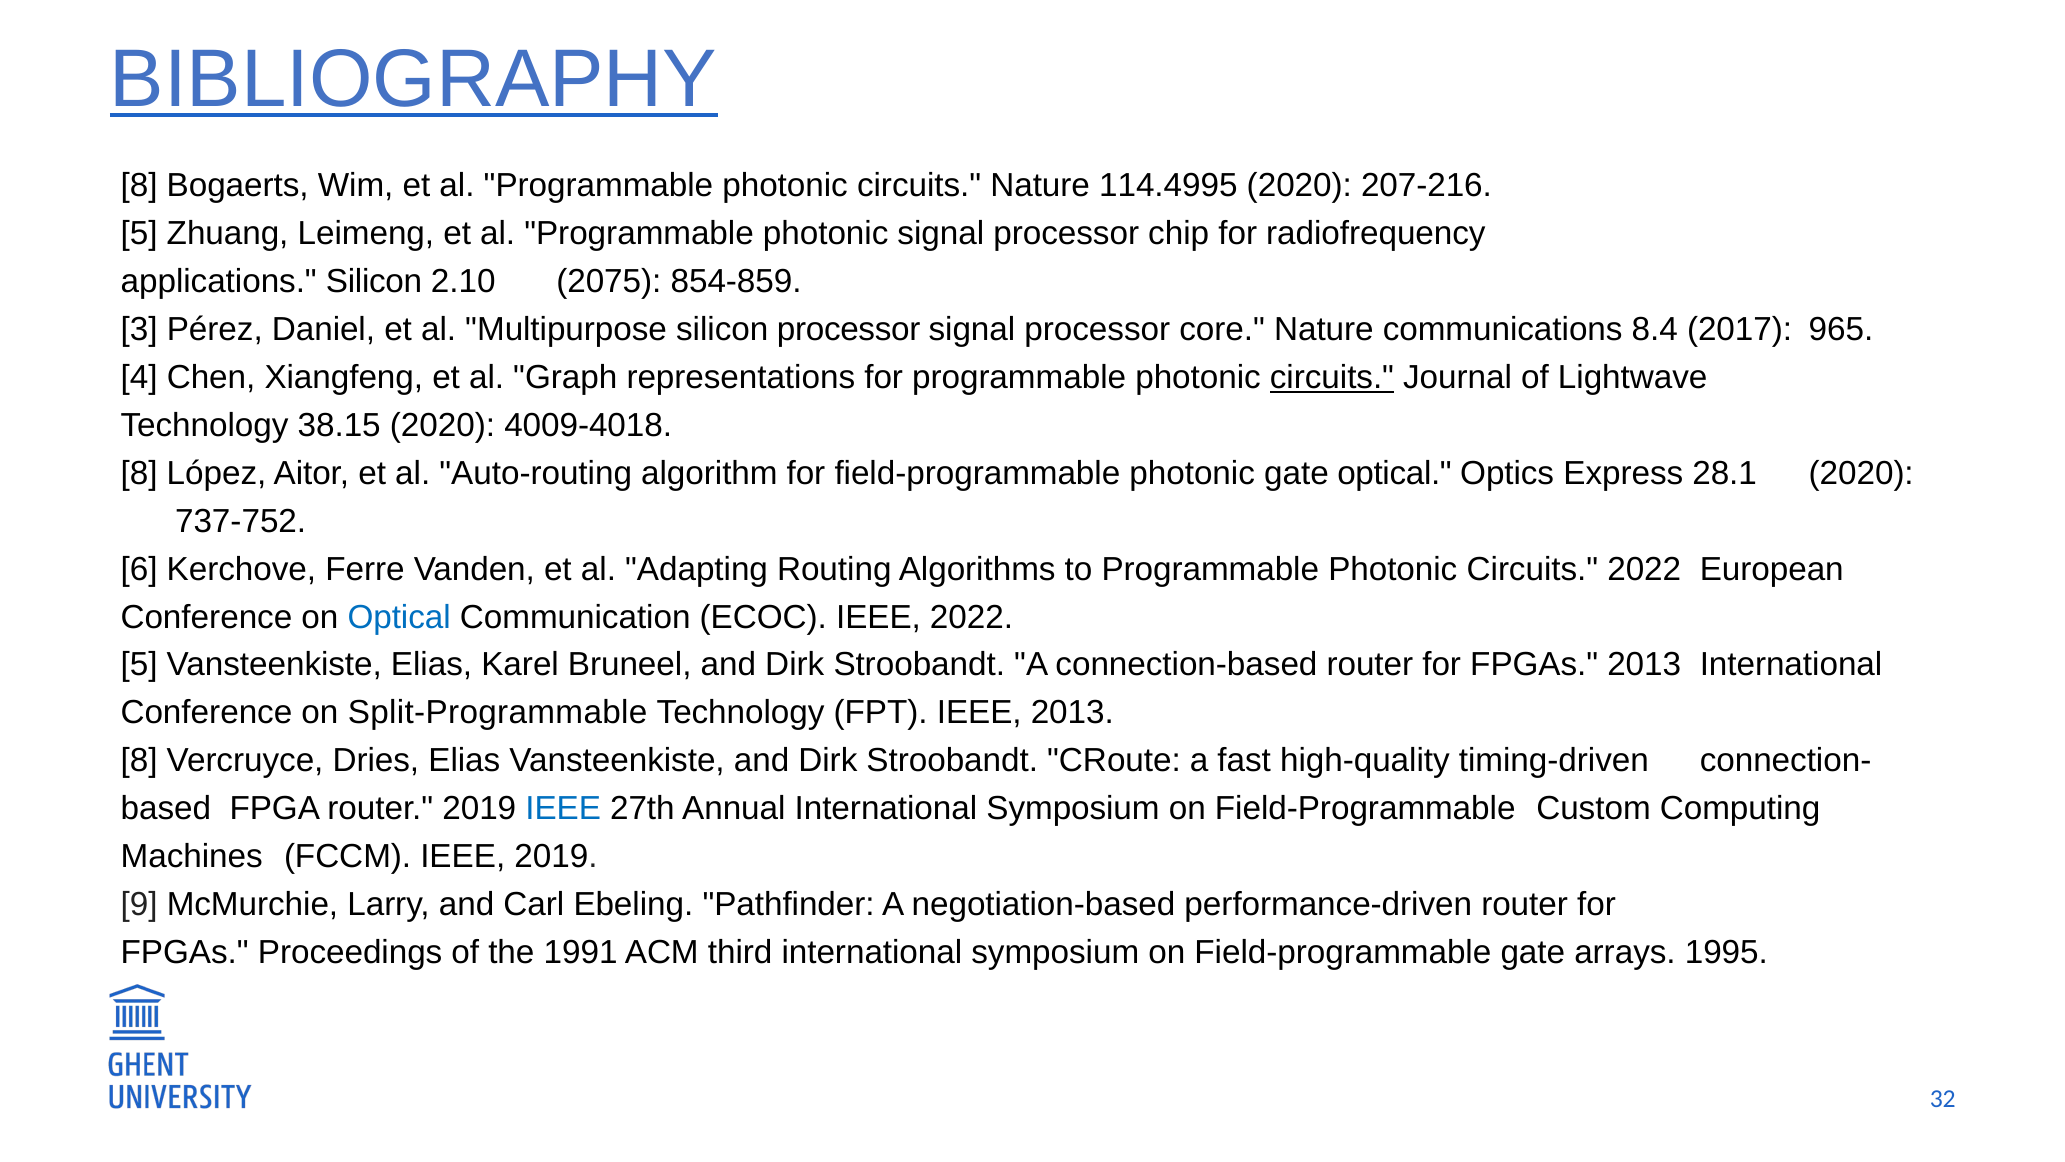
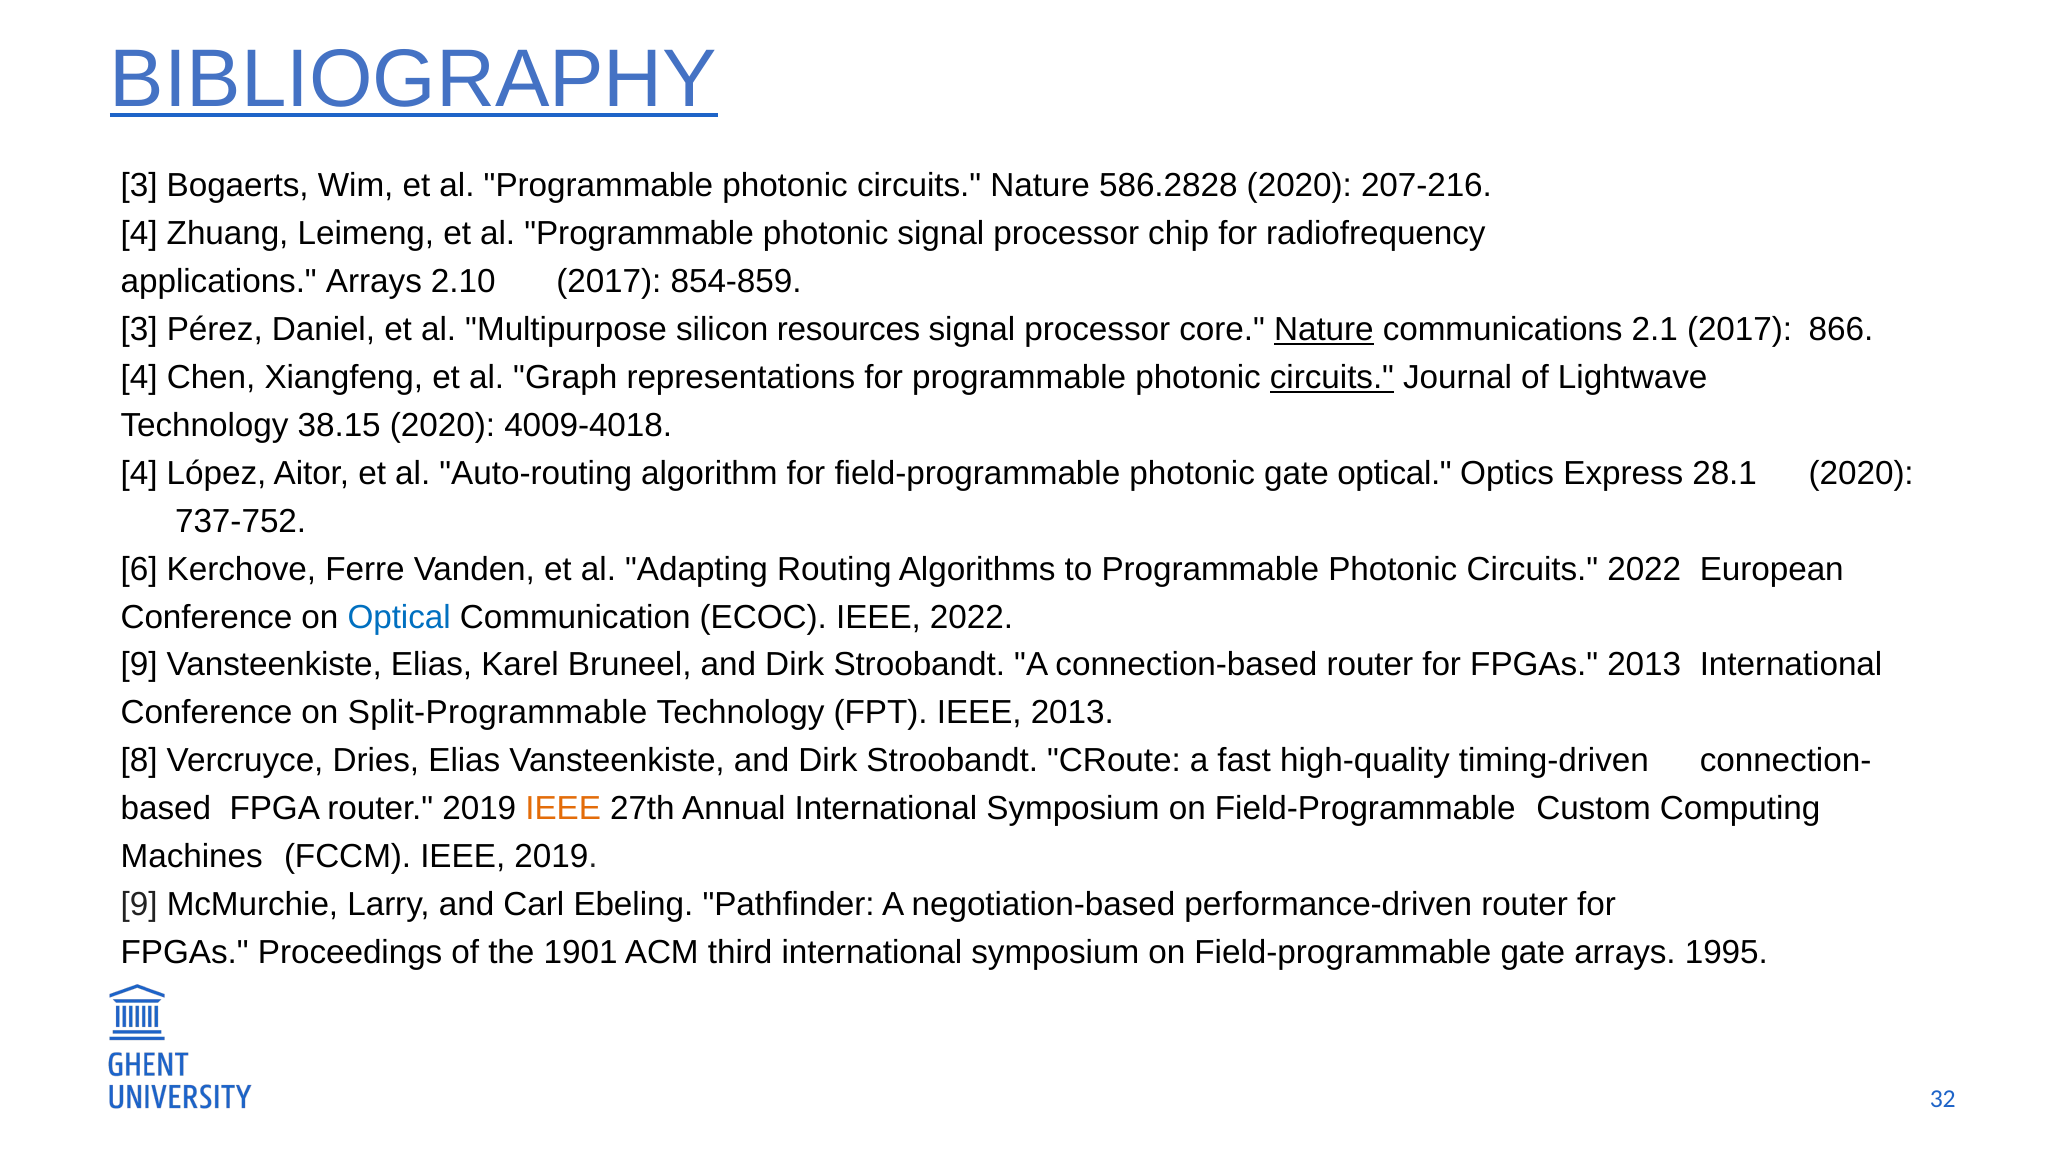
8 at (139, 186): 8 -> 3
114.4995: 114.4995 -> 586.2828
5 at (139, 234): 5 -> 4
applications Silicon: Silicon -> Arrays
2.10 2075: 2075 -> 2017
silicon processor: processor -> resources
Nature at (1324, 330) underline: none -> present
8.4: 8.4 -> 2.1
965: 965 -> 866
8 at (139, 473): 8 -> 4
5 at (139, 665): 5 -> 9
IEEE at (563, 808) colour: blue -> orange
1991: 1991 -> 1901
